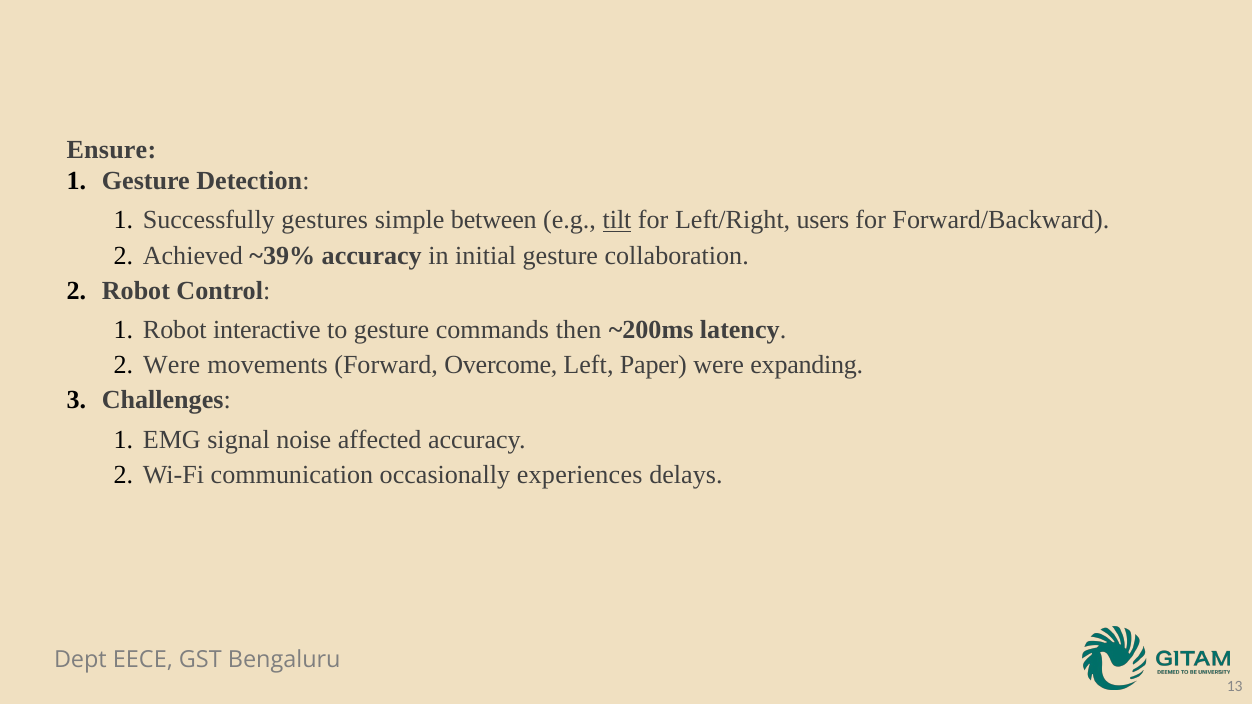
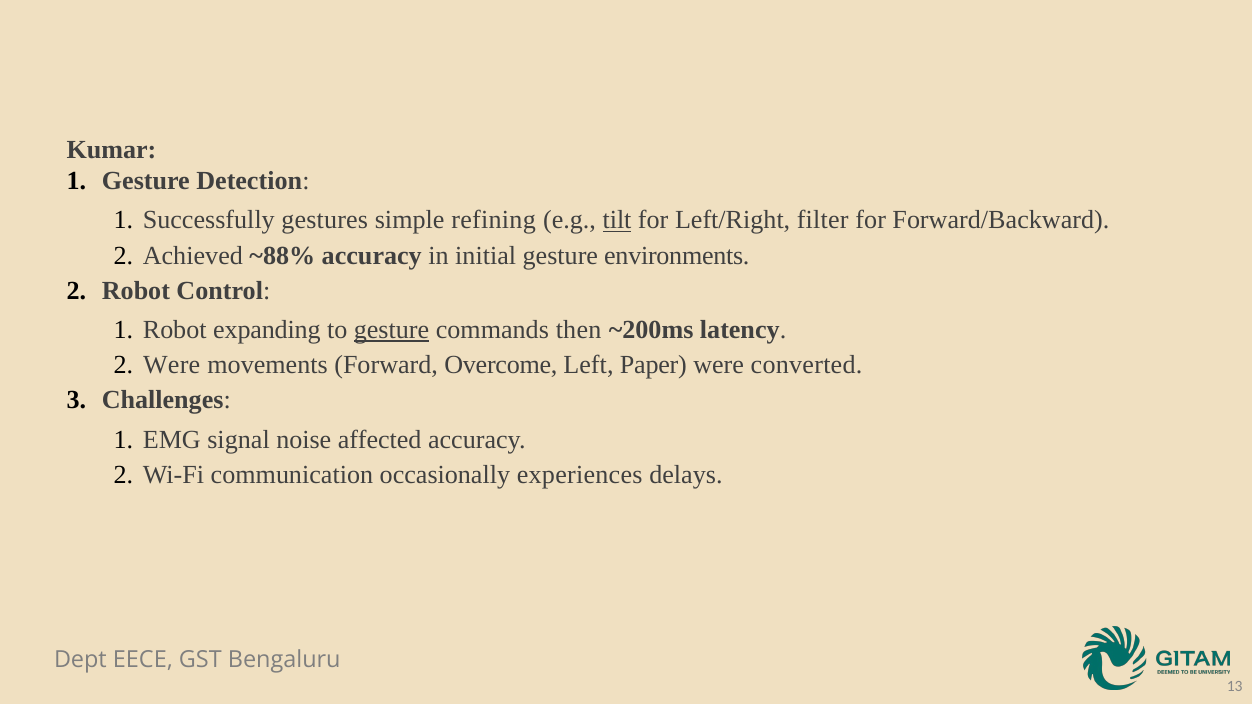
Ensure: Ensure -> Kumar
between: between -> refining
users: users -> filter
~39%: ~39% -> ~88%
collaboration: collaboration -> environments
interactive: interactive -> expanding
gesture at (392, 330) underline: none -> present
expanding: expanding -> converted
